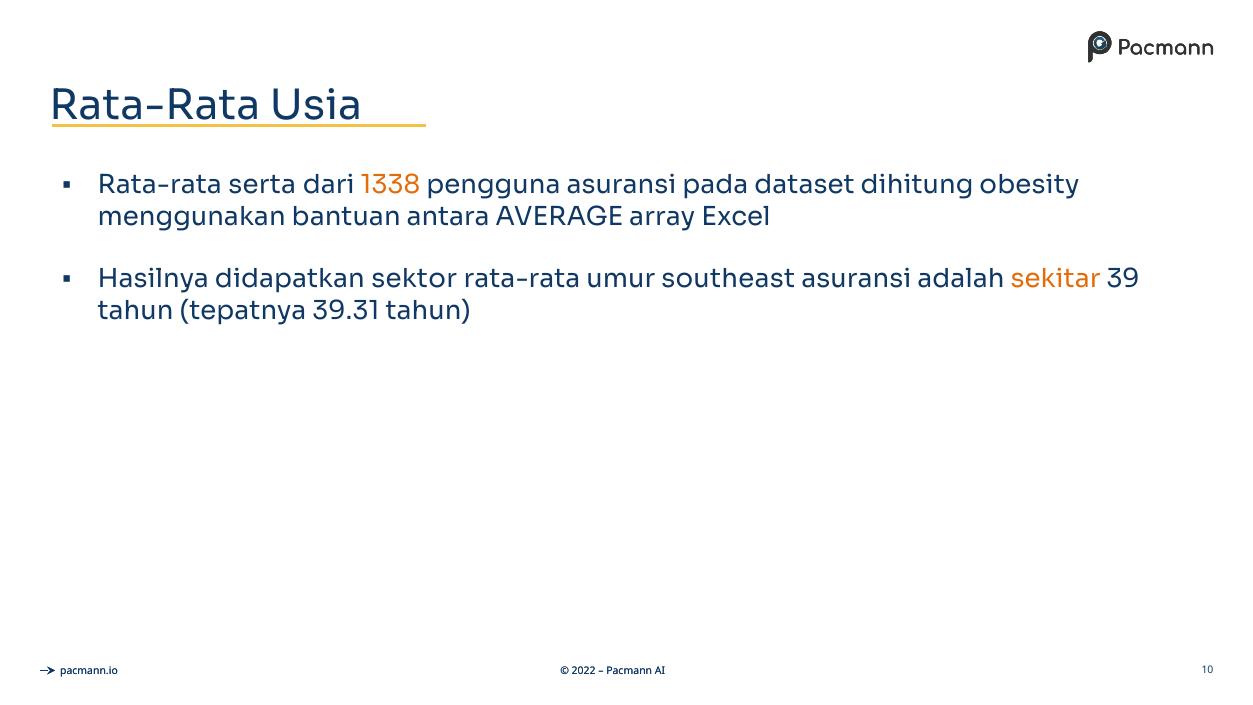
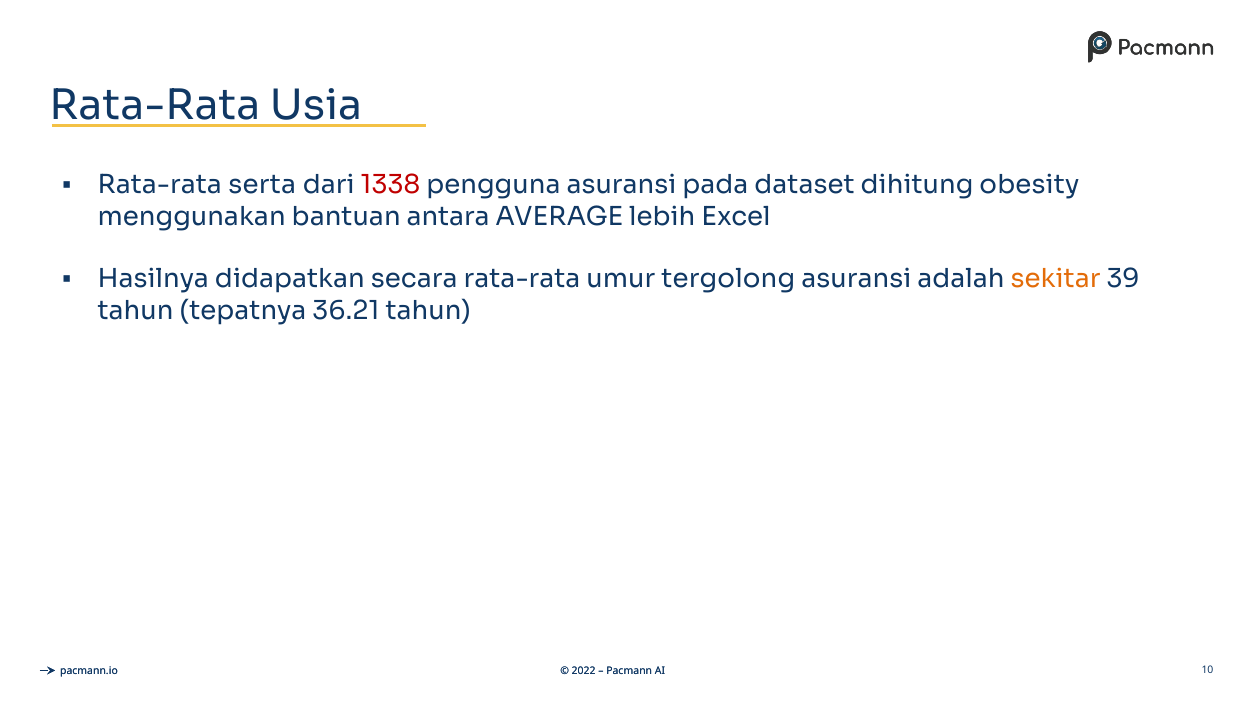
1338 colour: orange -> red
array: array -> lebih
sektor: sektor -> secara
southeast: southeast -> tergolong
39.31: 39.31 -> 36.21
